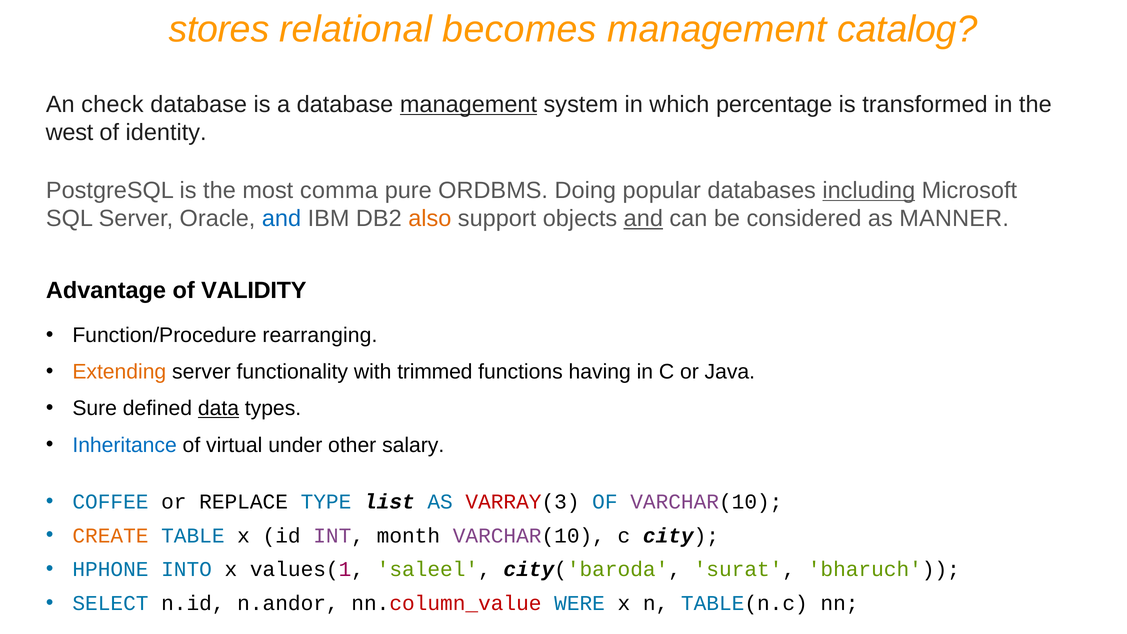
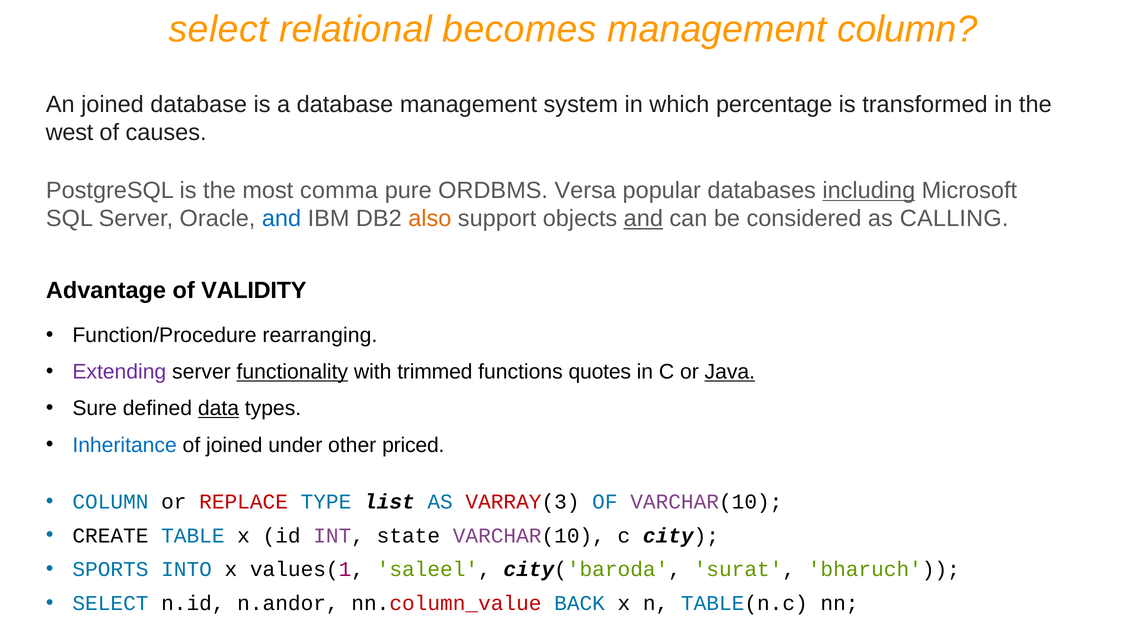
stores at (219, 29): stores -> select
management catalog: catalog -> column
An check: check -> joined
management at (468, 104) underline: present -> none
identity: identity -> causes
Doing: Doing -> Versa
MANNER: MANNER -> CALLING
Extending colour: orange -> purple
functionality underline: none -> present
having: having -> quotes
Java underline: none -> present
of virtual: virtual -> joined
salary: salary -> priced
COFFEE at (110, 502): COFFEE -> COLUMN
REPLACE colour: black -> red
CREATE colour: orange -> black
month: month -> state
HPHONE: HPHONE -> SPORTS
WERE: WERE -> BACK
